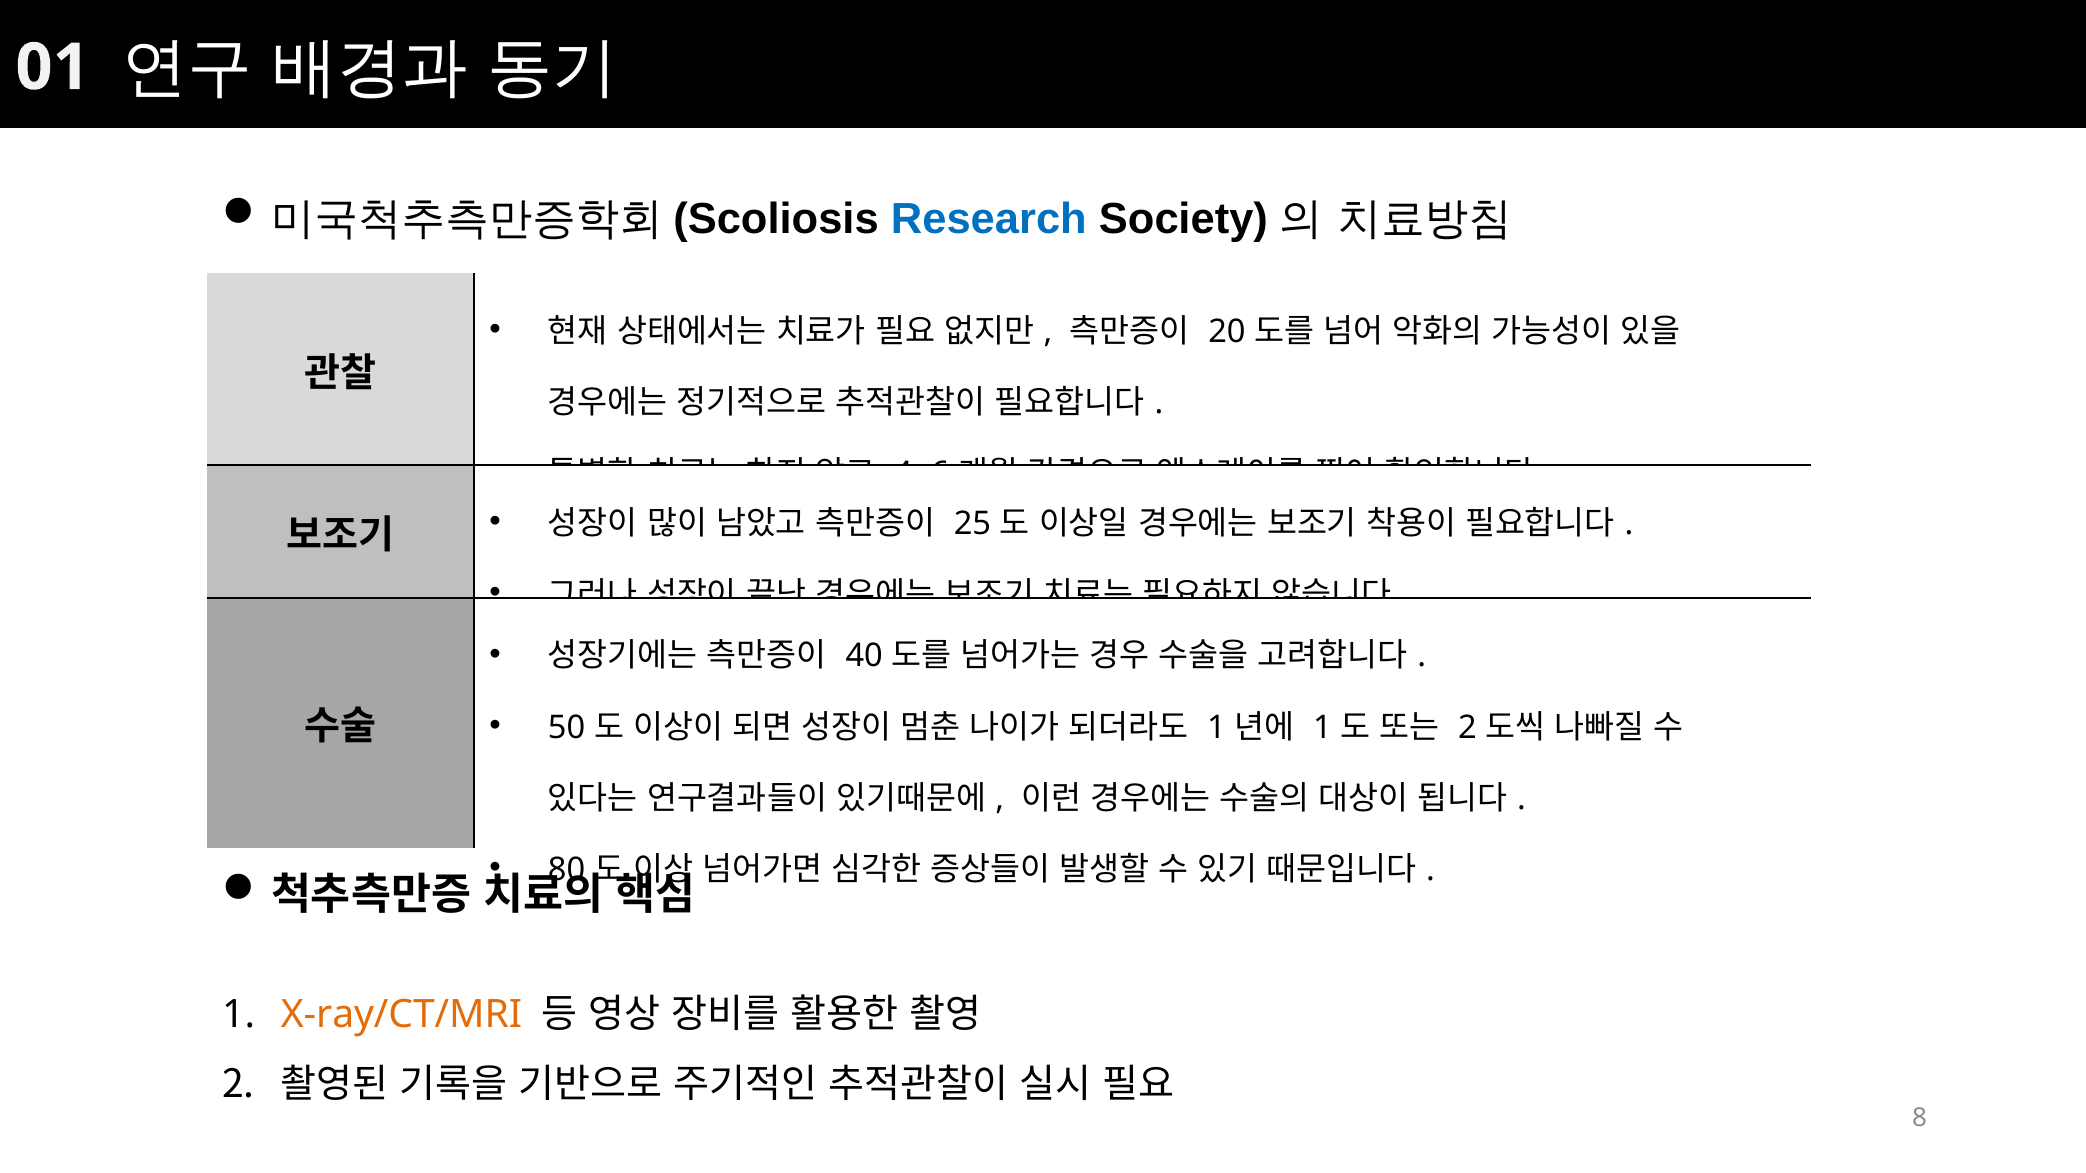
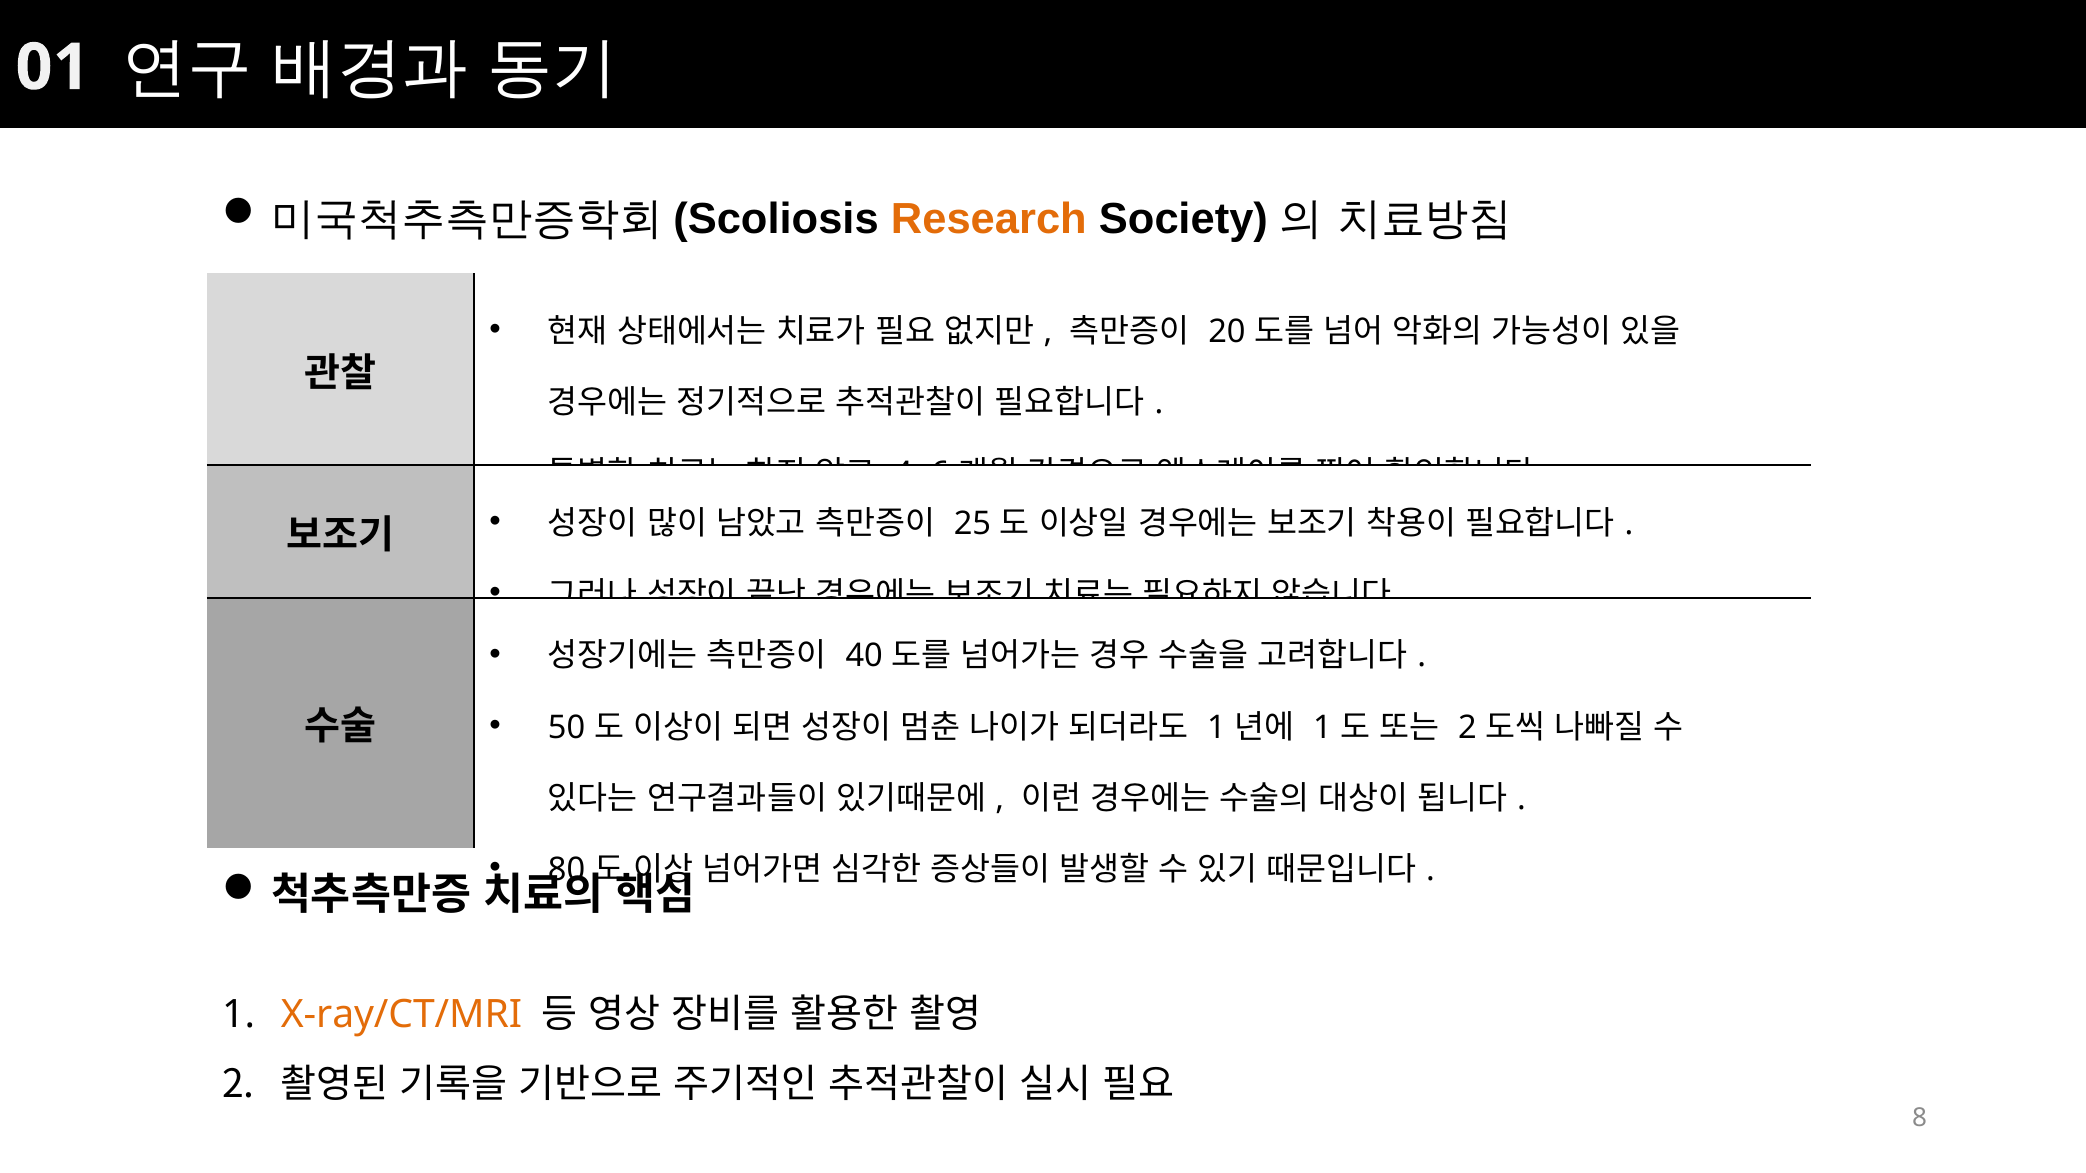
Research colour: blue -> orange
